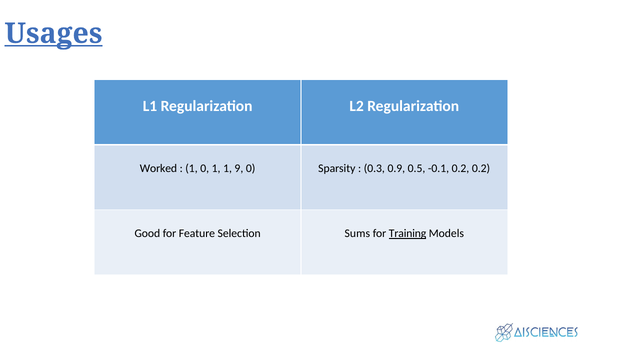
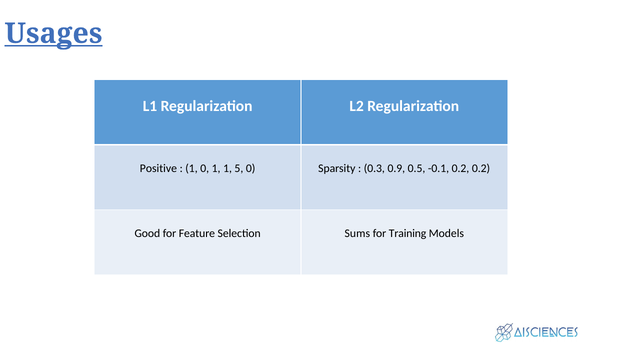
Worked: Worked -> Positive
9: 9 -> 5
Training underline: present -> none
